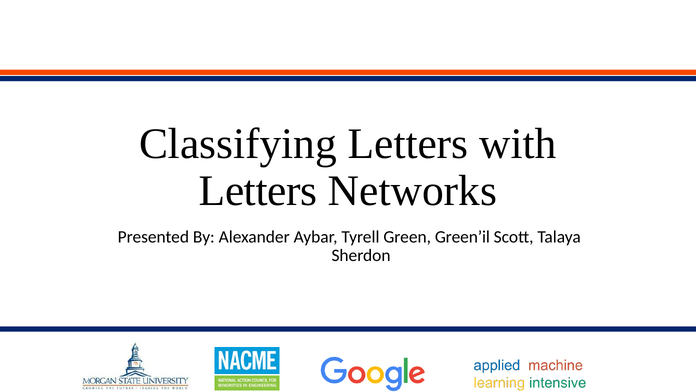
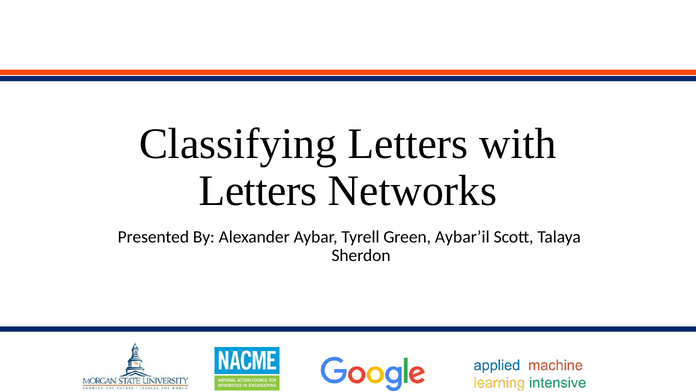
Green’il: Green’il -> Aybar’il
